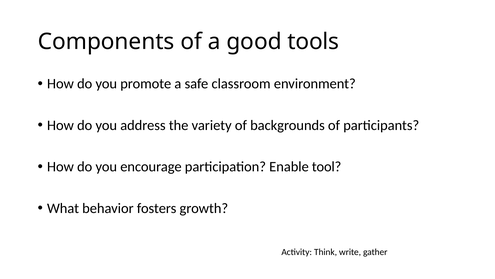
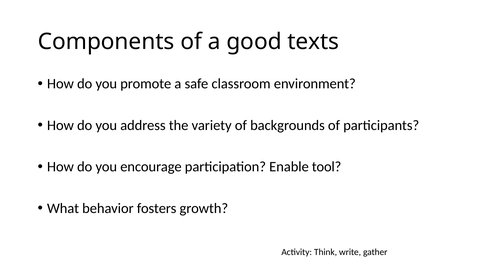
tools: tools -> texts
